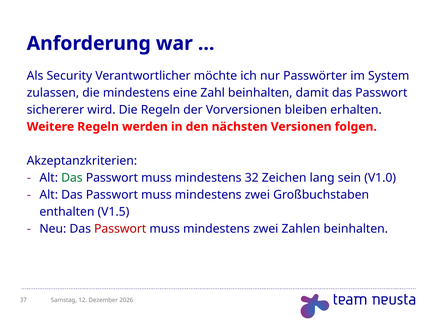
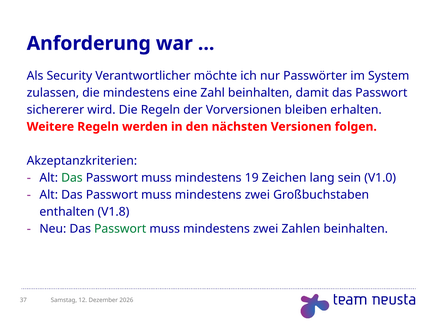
32: 32 -> 19
V1.5: V1.5 -> V1.8
Passwort at (120, 229) colour: red -> green
